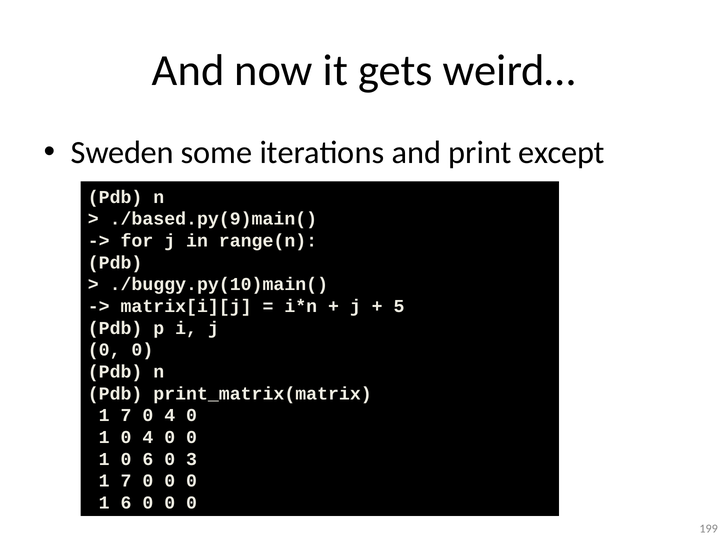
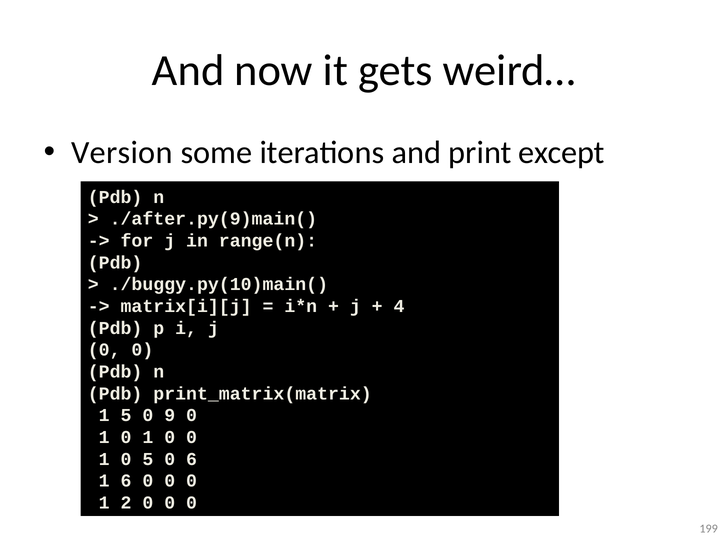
Sweden: Sweden -> Version
./based.py(9)main(: ./based.py(9)main( -> ./after.py(9)main(
5: 5 -> 4
7 at (126, 415): 7 -> 5
4 at (170, 415): 4 -> 9
1 0 4: 4 -> 1
0 6: 6 -> 5
0 3: 3 -> 6
7 at (126, 481): 7 -> 6
1 6: 6 -> 2
